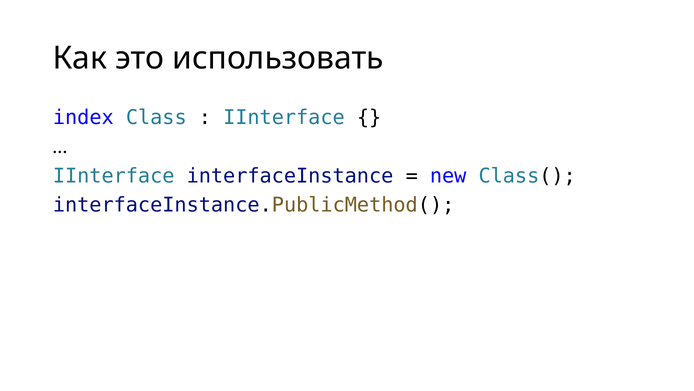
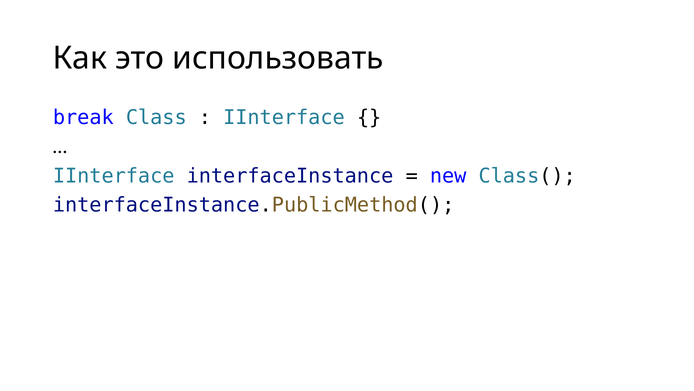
index: index -> break
